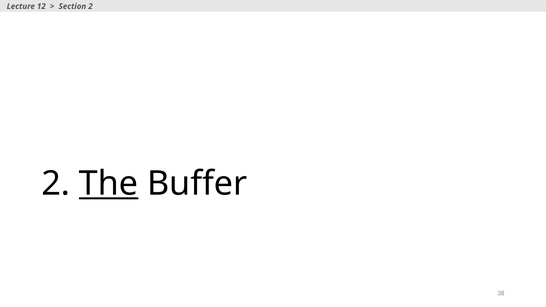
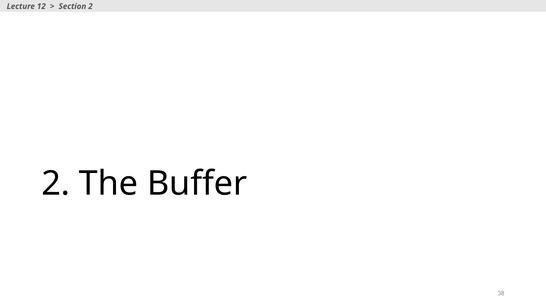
The underline: present -> none
